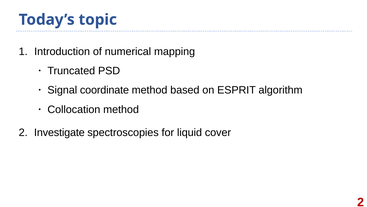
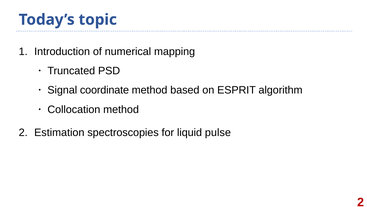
Investigate: Investigate -> Estimation
cover: cover -> pulse
